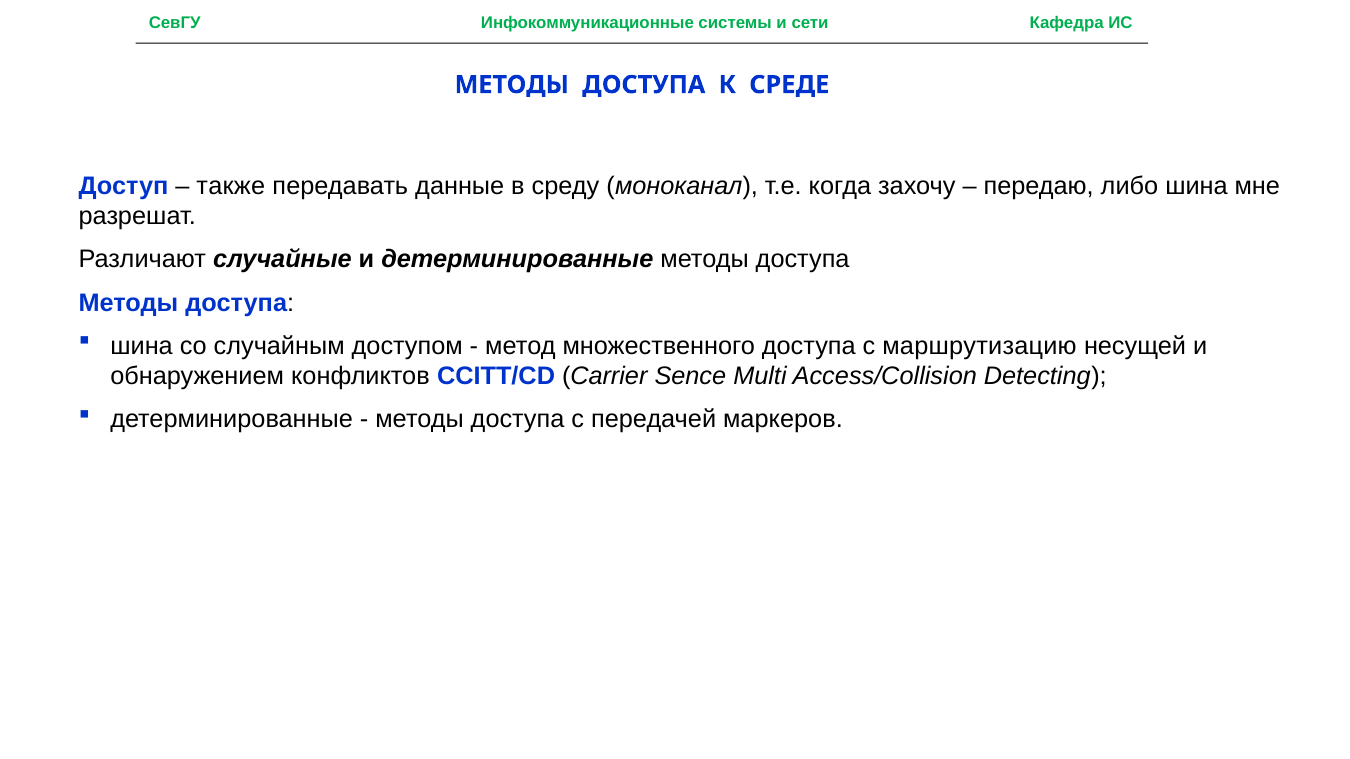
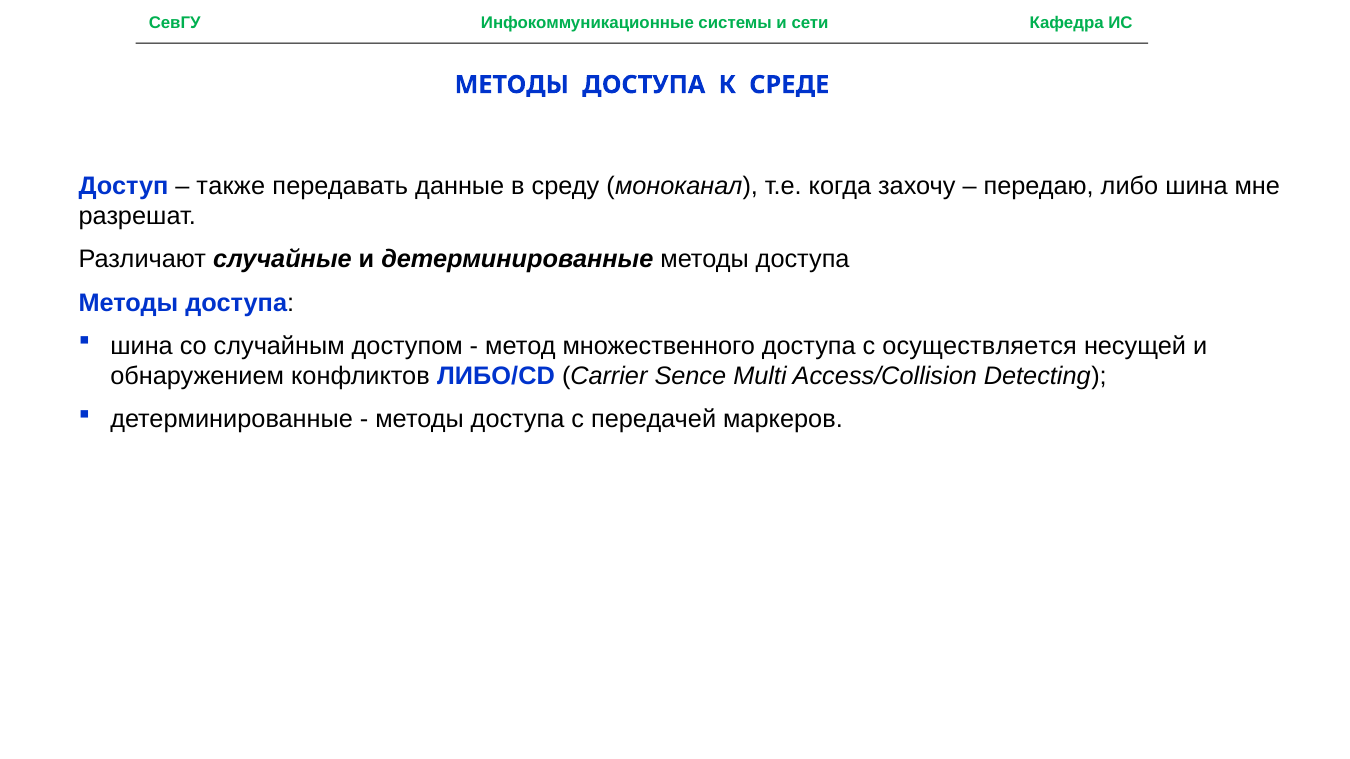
маршрутизацию: маршрутизацию -> осуществляется
CCITT/CD: CCITT/CD -> ЛИБО/CD
